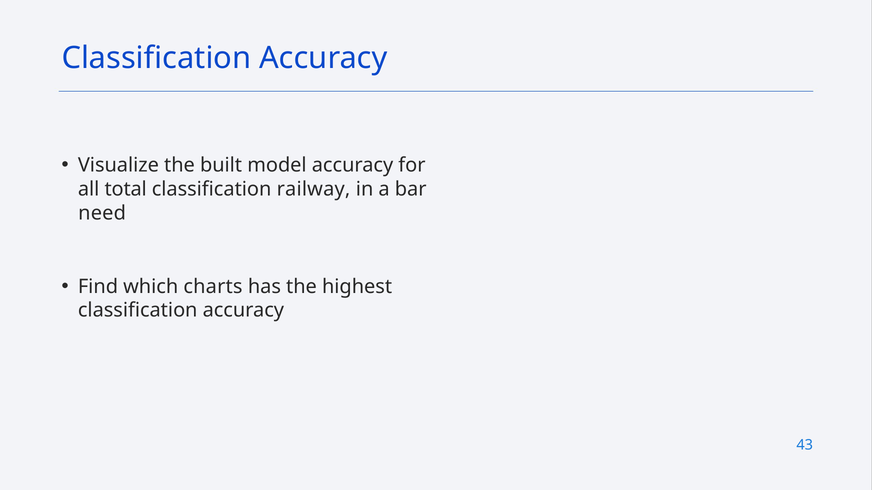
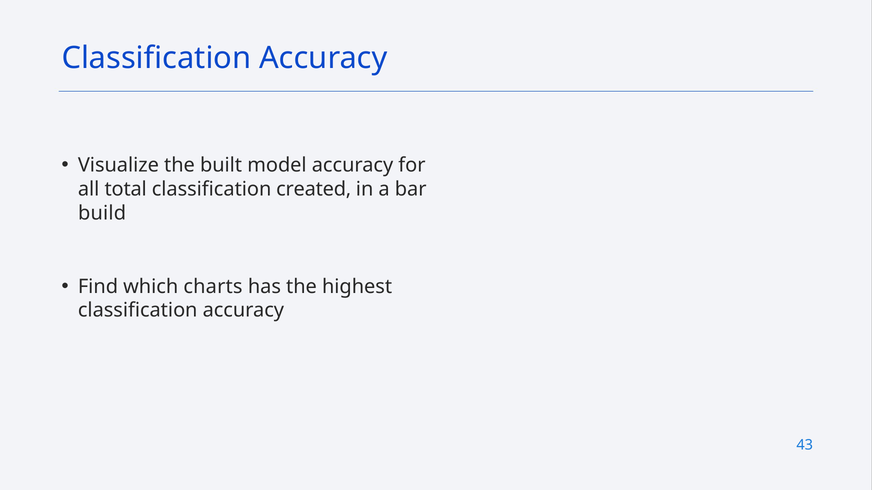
railway: railway -> created
need: need -> build
